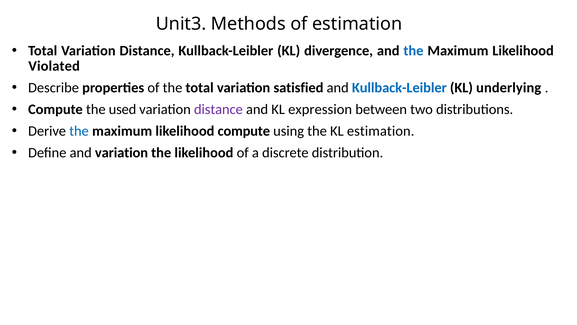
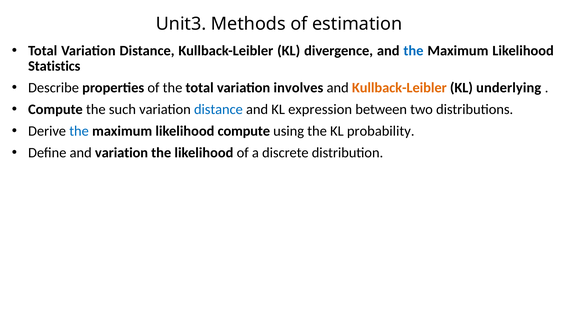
Violated: Violated -> Statistics
satisfied: satisfied -> involves
Kullback-Leibler at (399, 88) colour: blue -> orange
used: used -> such
distance at (218, 109) colour: purple -> blue
KL estimation: estimation -> probability
